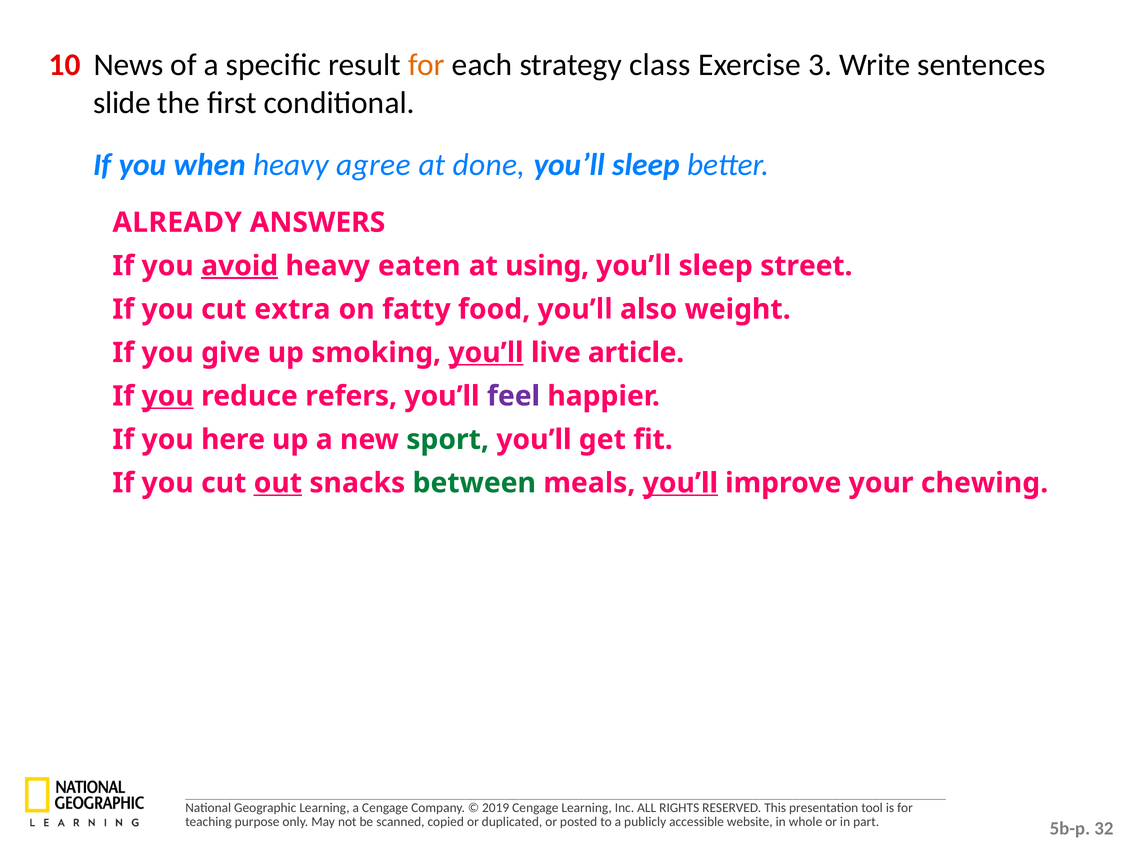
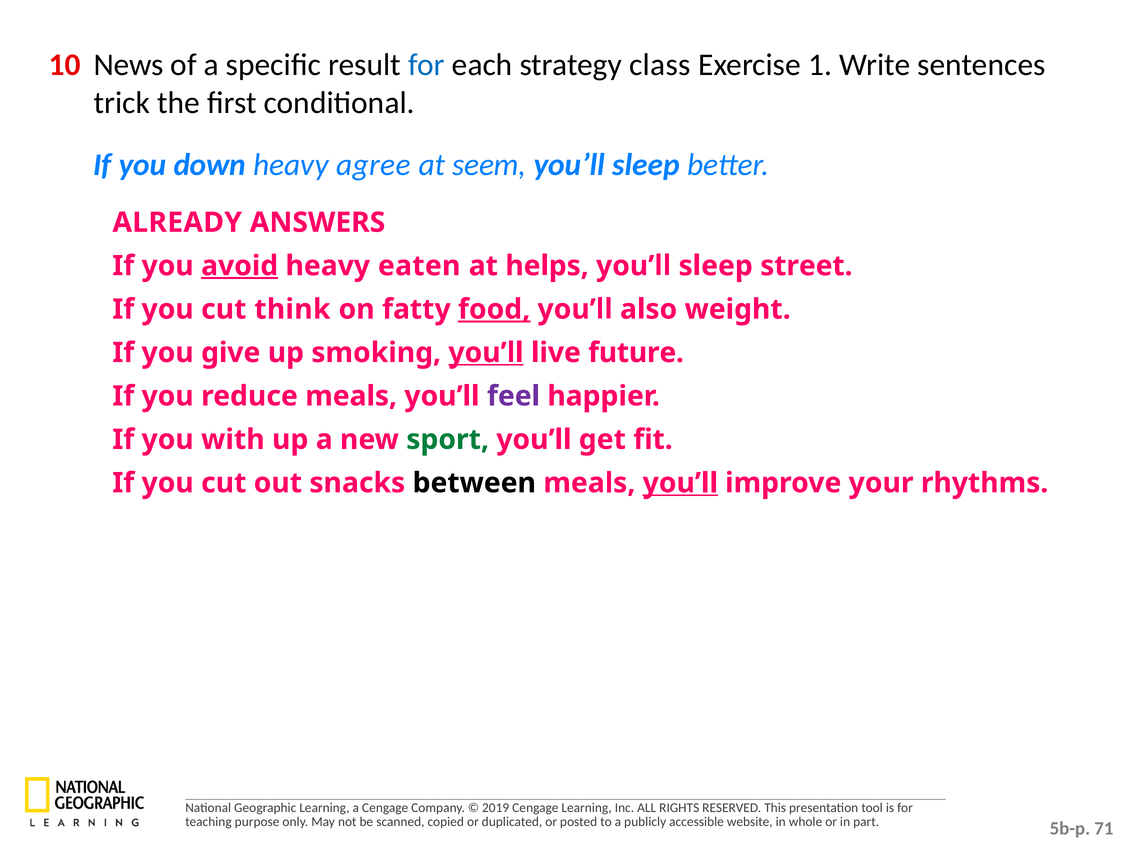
for at (426, 65) colour: orange -> blue
3: 3 -> 1
slide: slide -> trick
when: when -> down
done: done -> seem
using: using -> helps
extra: extra -> think
food underline: none -> present
article: article -> future
you at (168, 396) underline: present -> none
reduce refers: refers -> meals
here: here -> with
out underline: present -> none
between colour: green -> black
chewing: chewing -> rhythms
32: 32 -> 71
